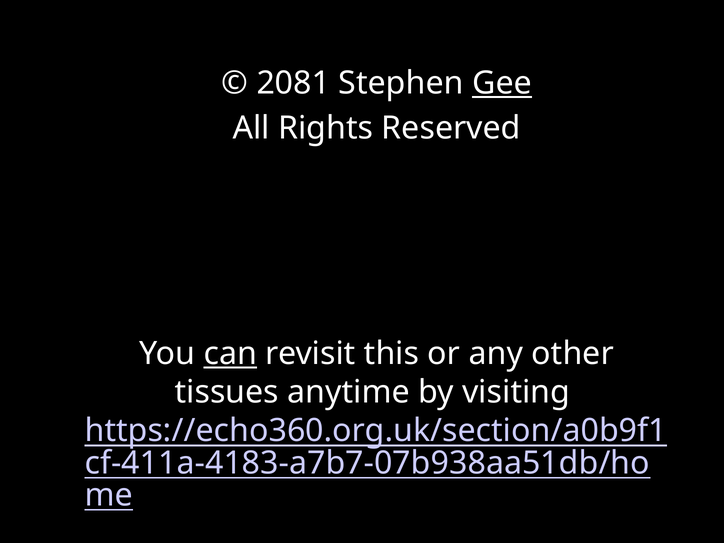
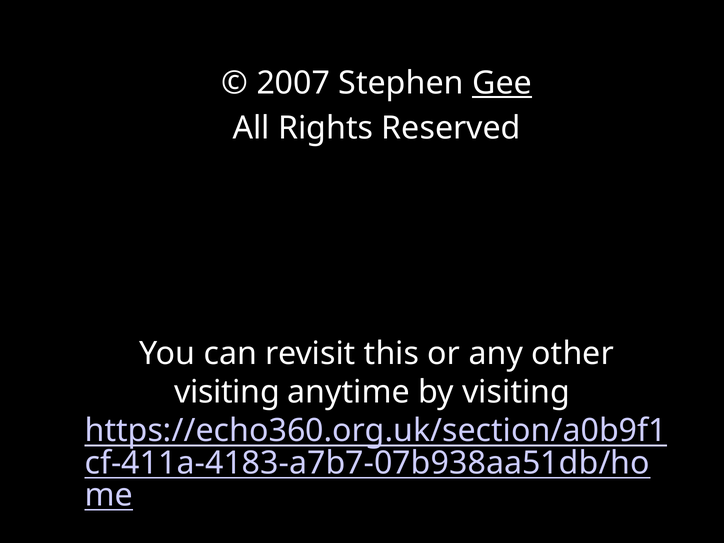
2081: 2081 -> 2007
can underline: present -> none
tissues at (227, 392): tissues -> visiting
